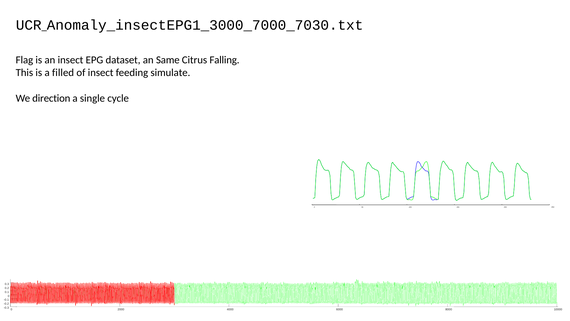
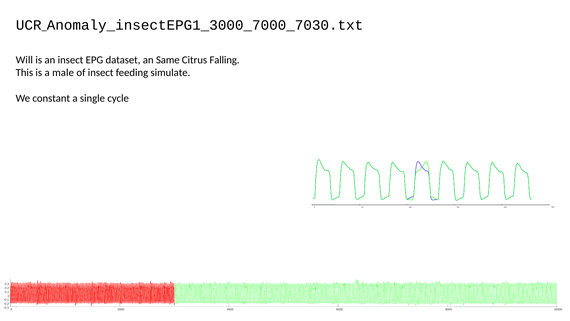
Flag: Flag -> Will
filled: filled -> male
direction: direction -> constant
